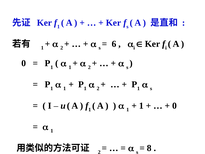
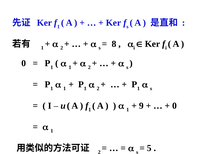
6: 6 -> 8
1 at (141, 106): 1 -> 9
8: 8 -> 5
